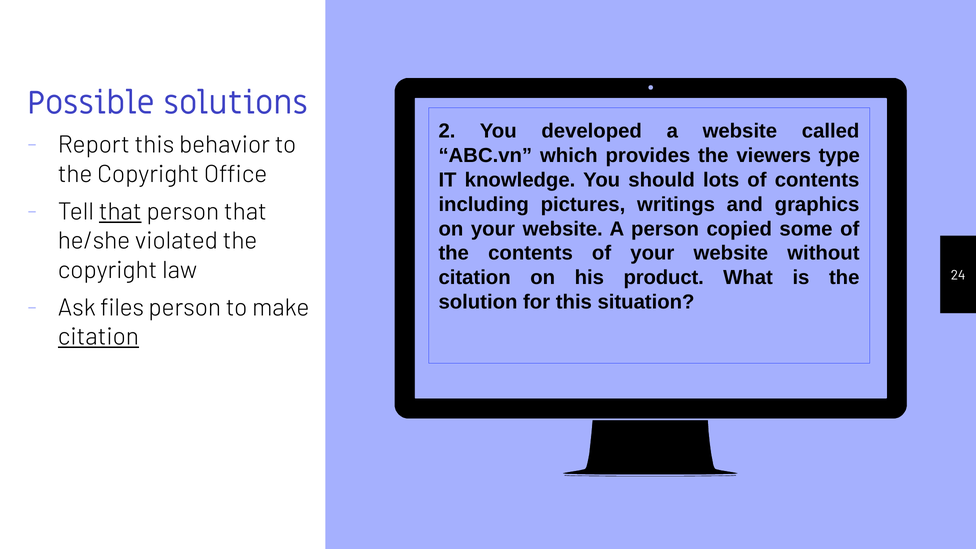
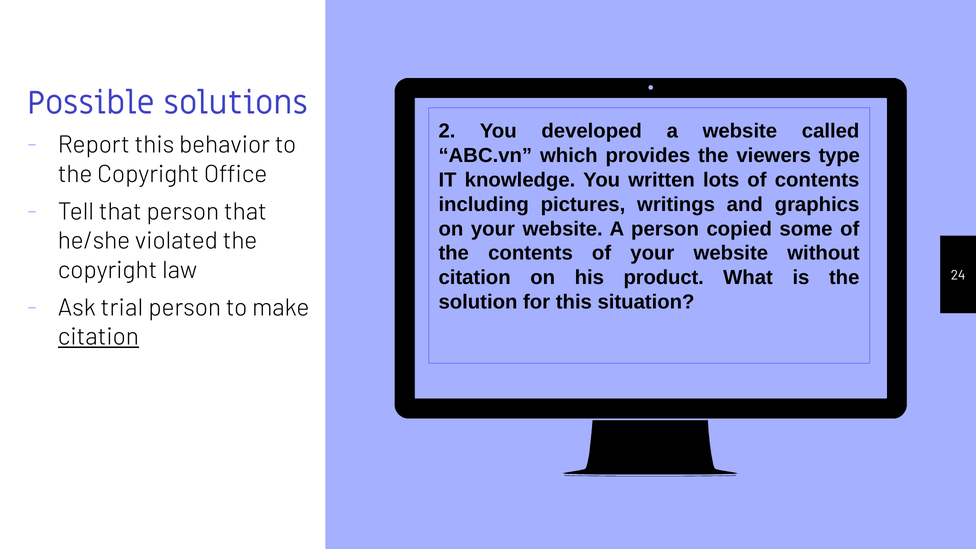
should: should -> written
that at (120, 212) underline: present -> none
files: files -> trial
